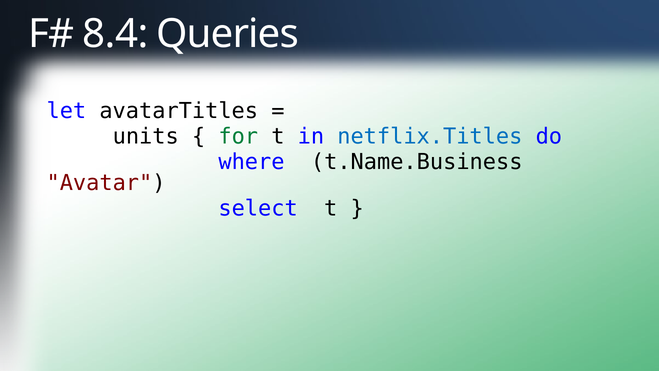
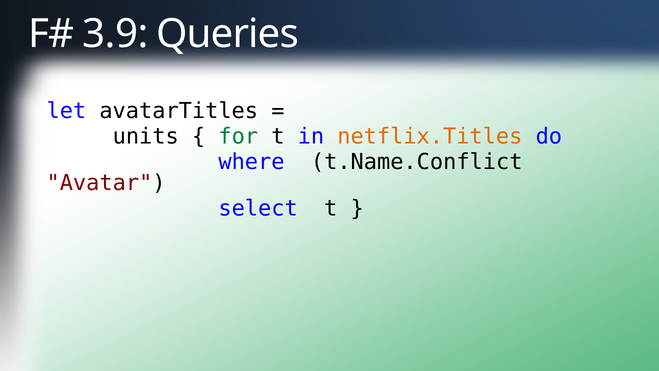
8.4: 8.4 -> 3.9
netflix.Titles colour: blue -> orange
t.Name.Business: t.Name.Business -> t.Name.Conflict
